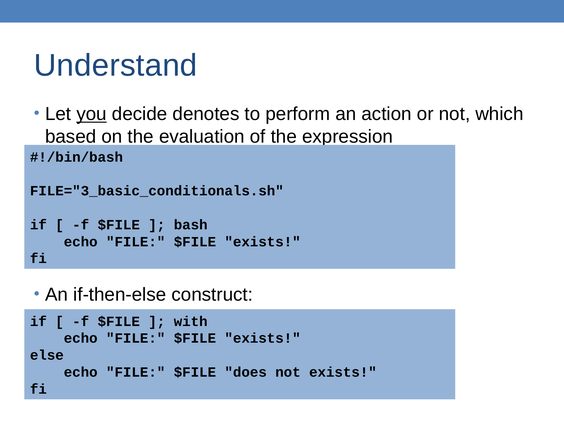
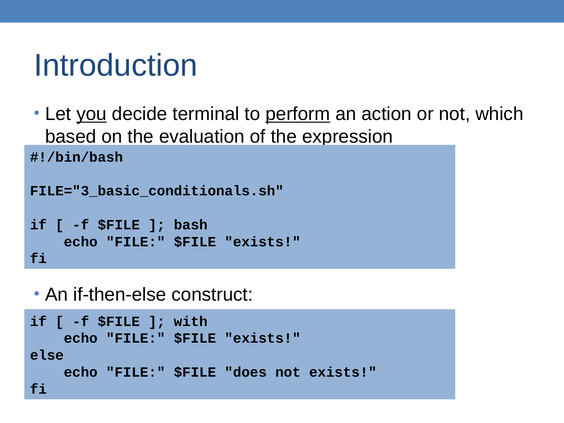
Understand: Understand -> Introduction
denotes: denotes -> terminal
perform underline: none -> present
